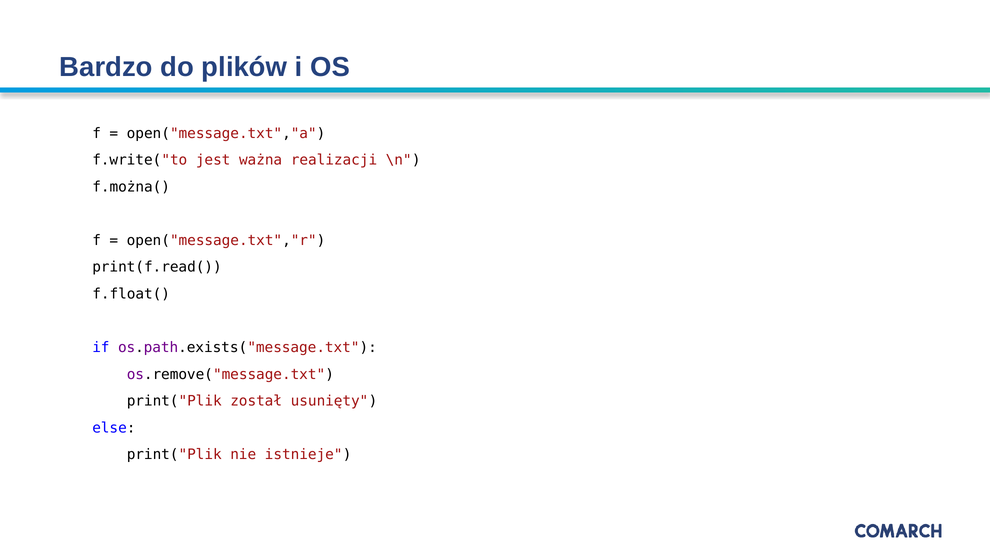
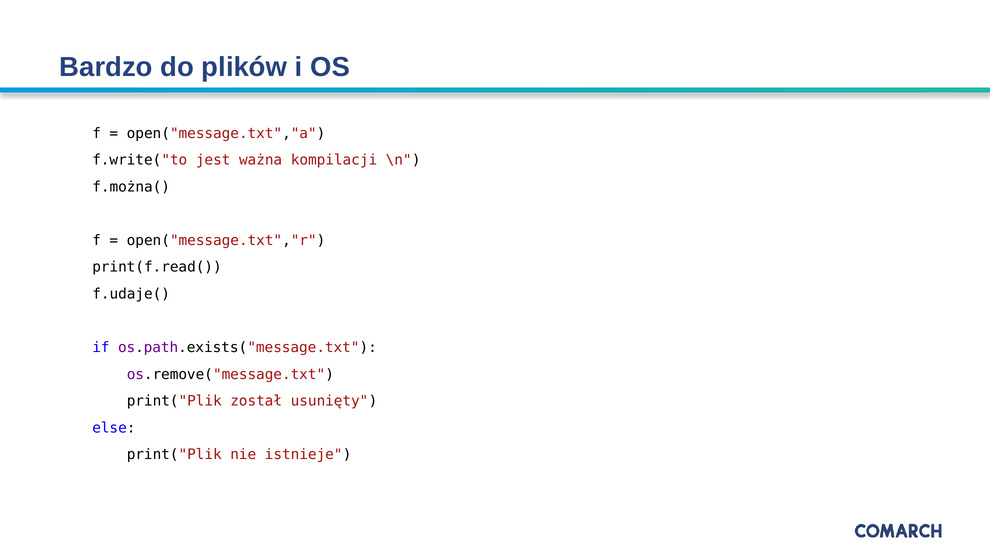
realizacji: realizacji -> kompilacji
f.float(: f.float( -> f.udaje(
